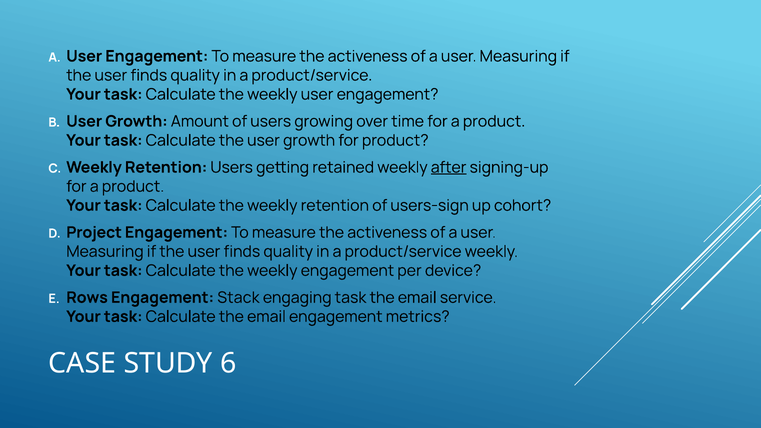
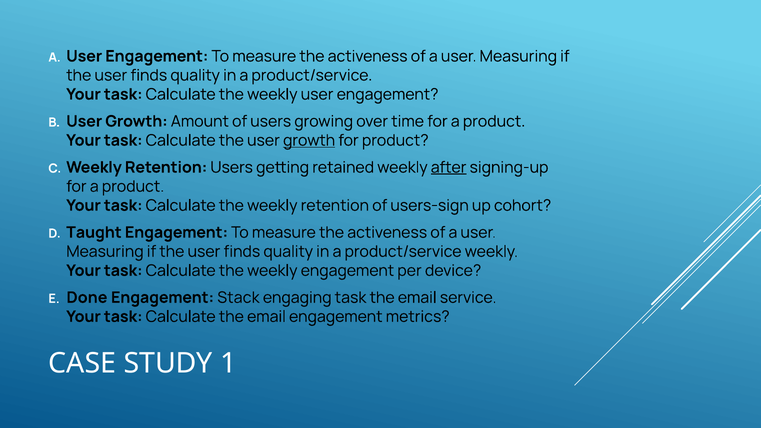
growth at (309, 140) underline: none -> present
Project: Project -> Taught
Rows: Rows -> Done
6: 6 -> 1
